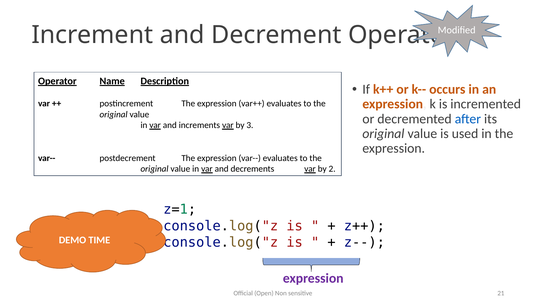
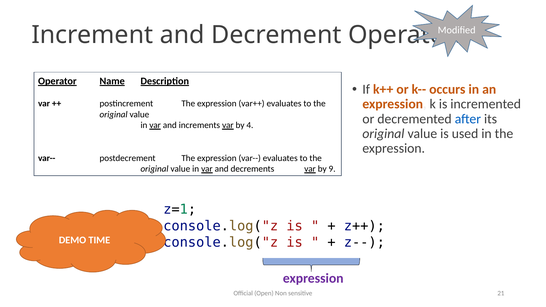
3: 3 -> 4
2: 2 -> 9
